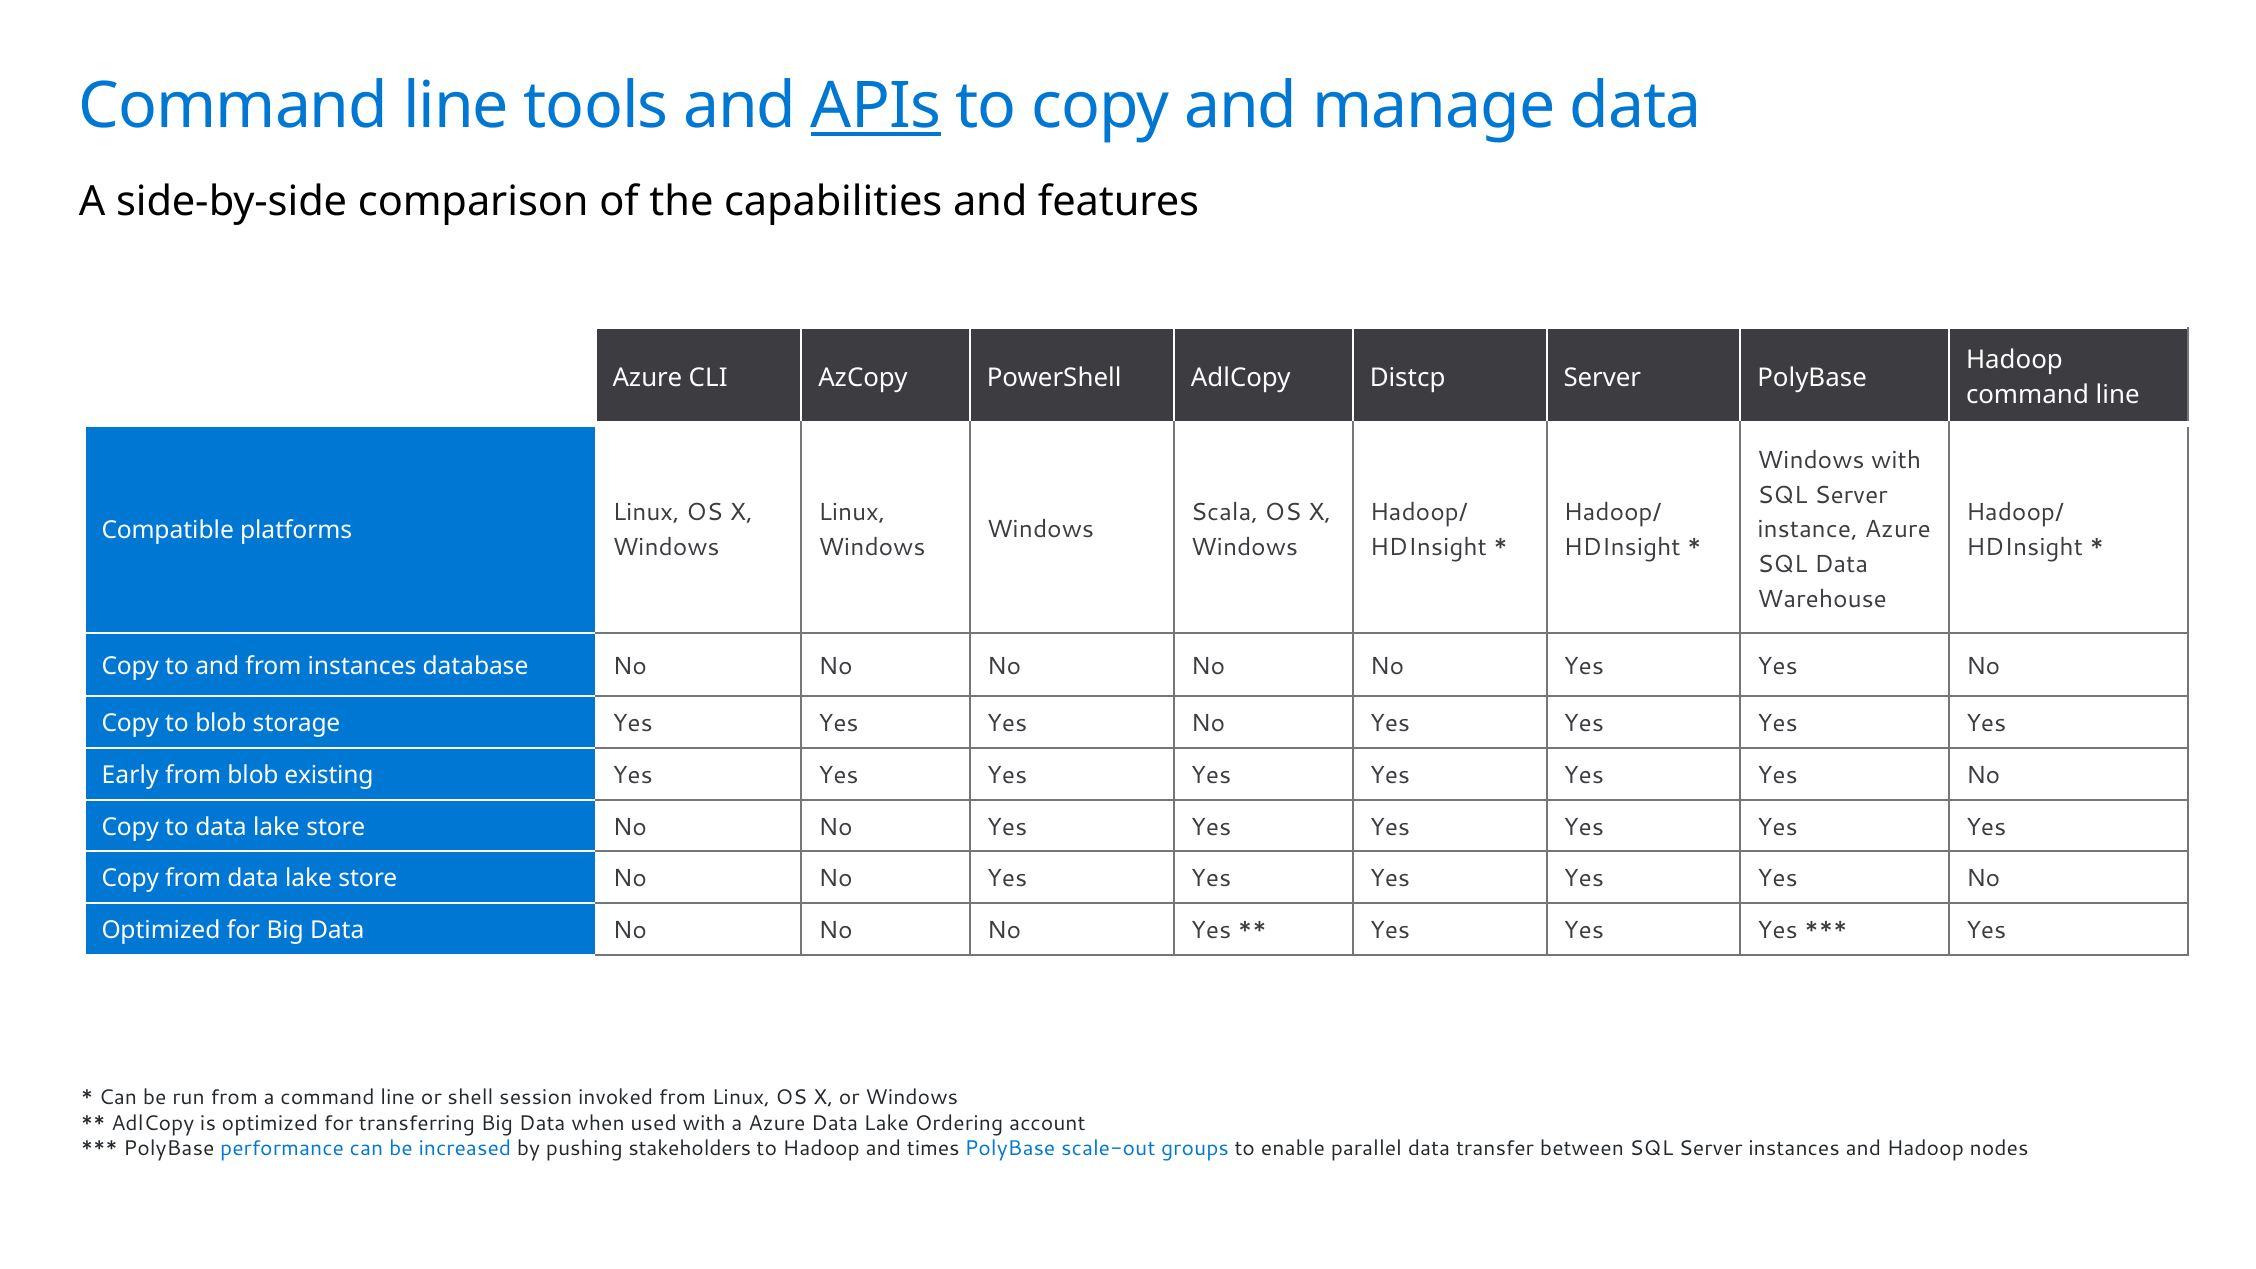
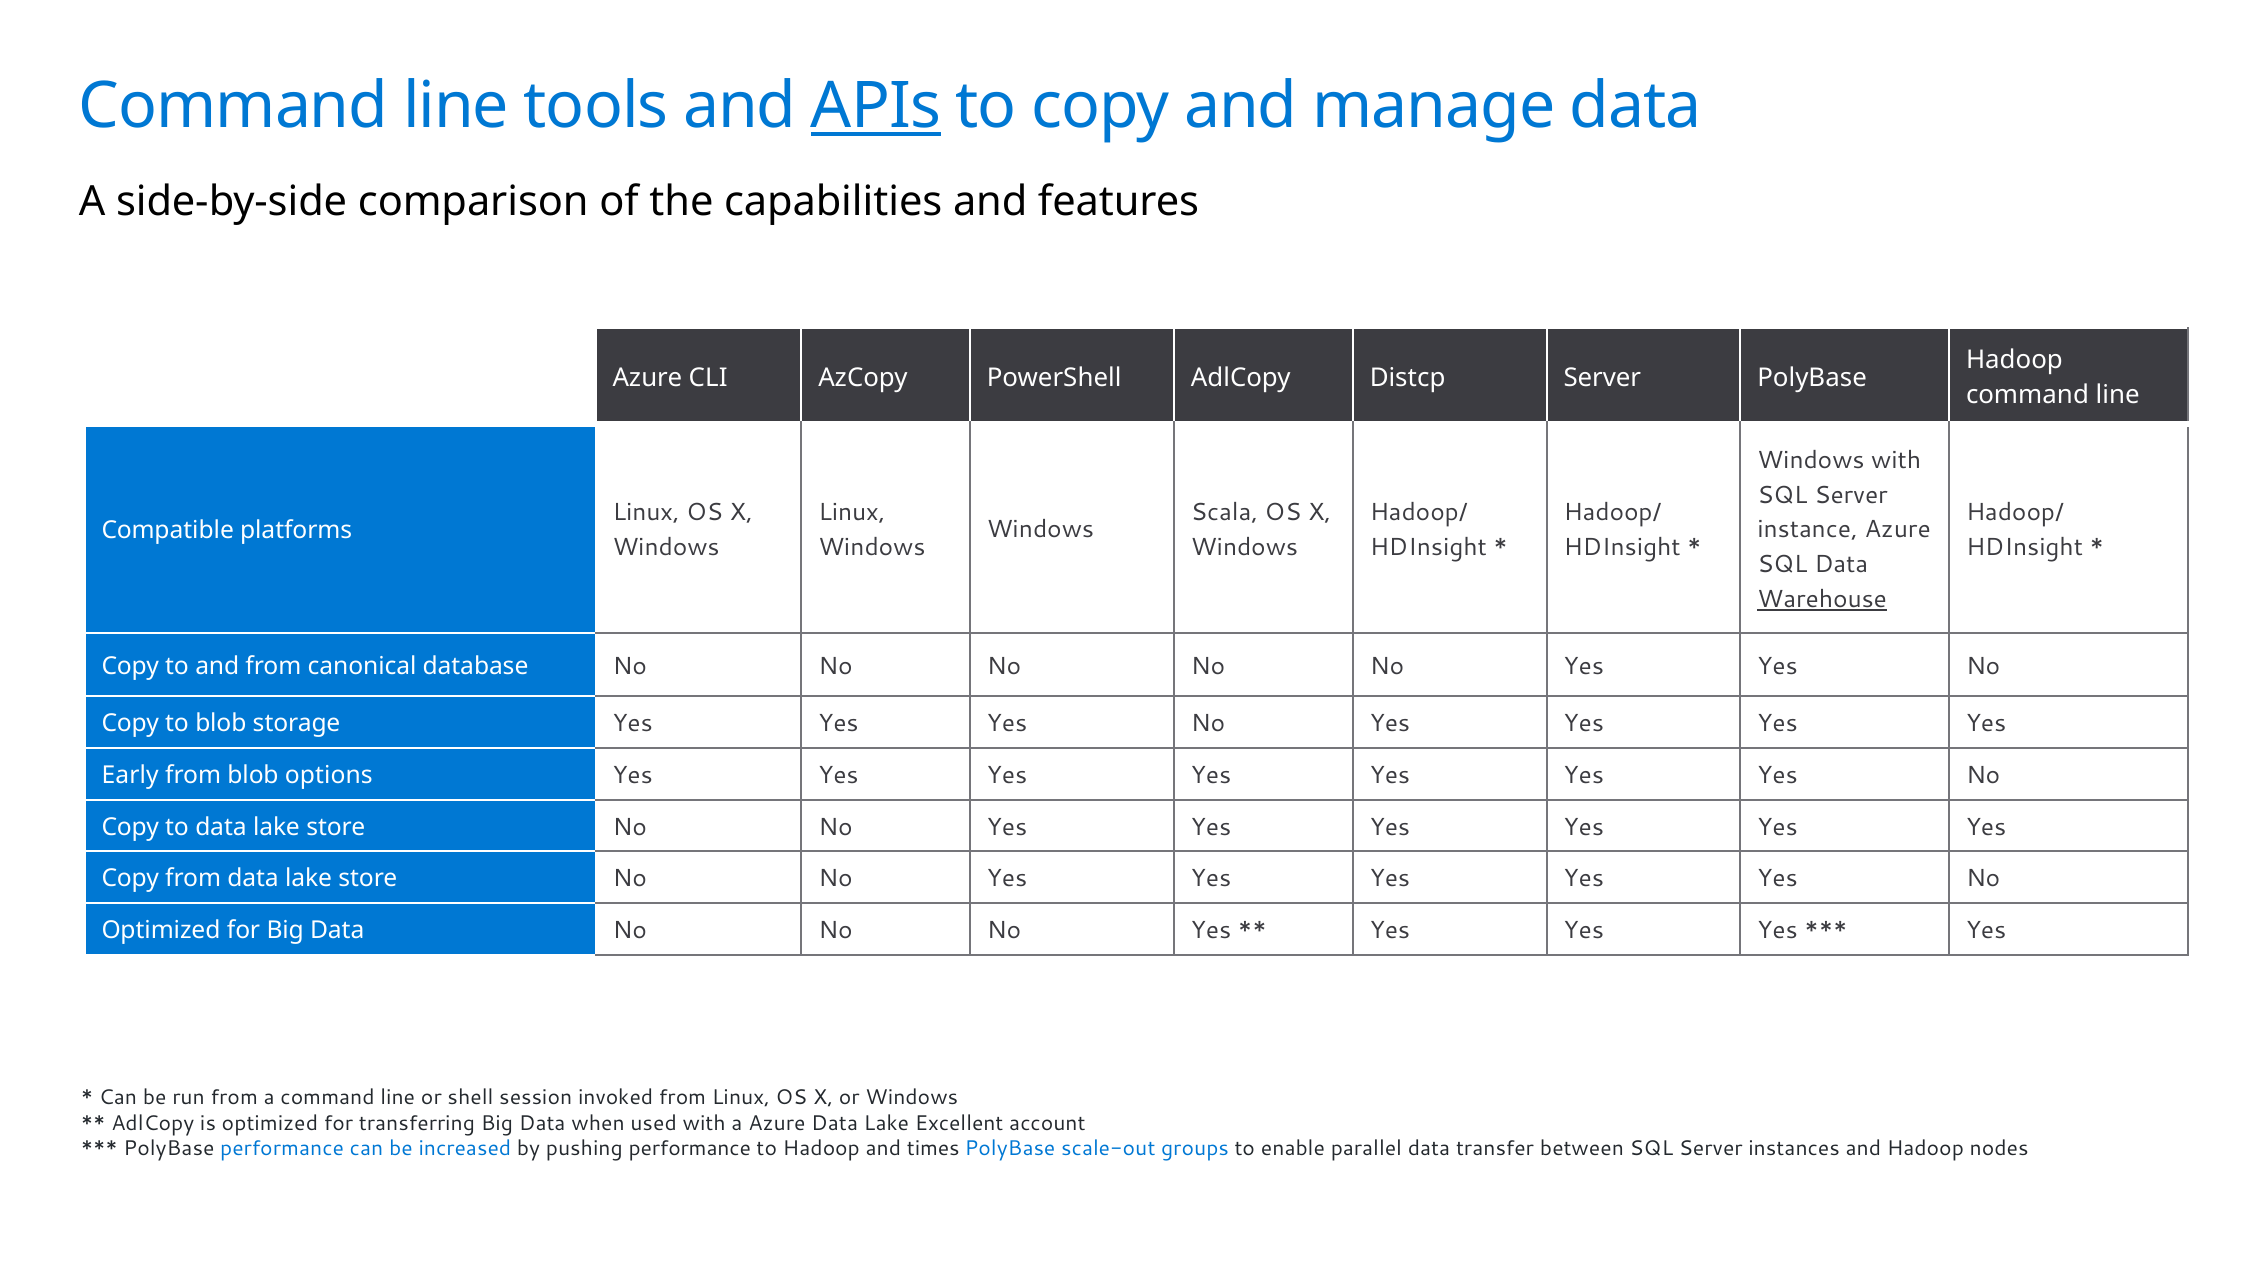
Warehouse underline: none -> present
from instances: instances -> canonical
existing: existing -> options
Ordering: Ordering -> Excellent
pushing stakeholders: stakeholders -> performance
